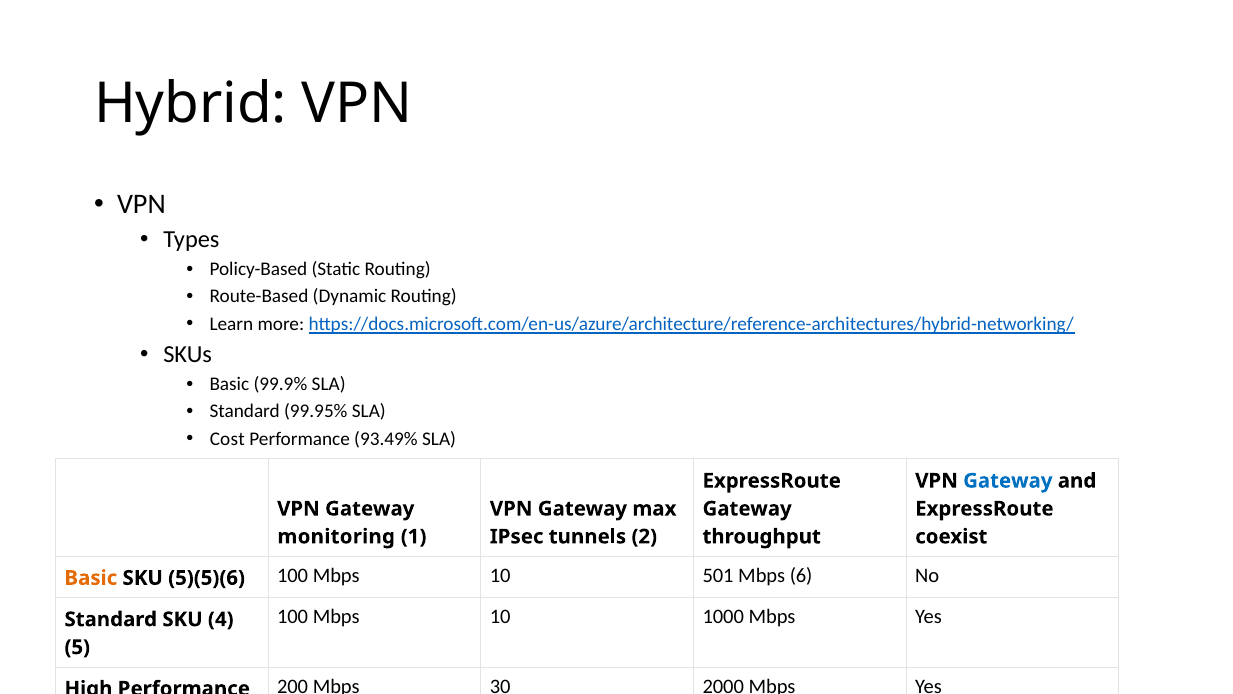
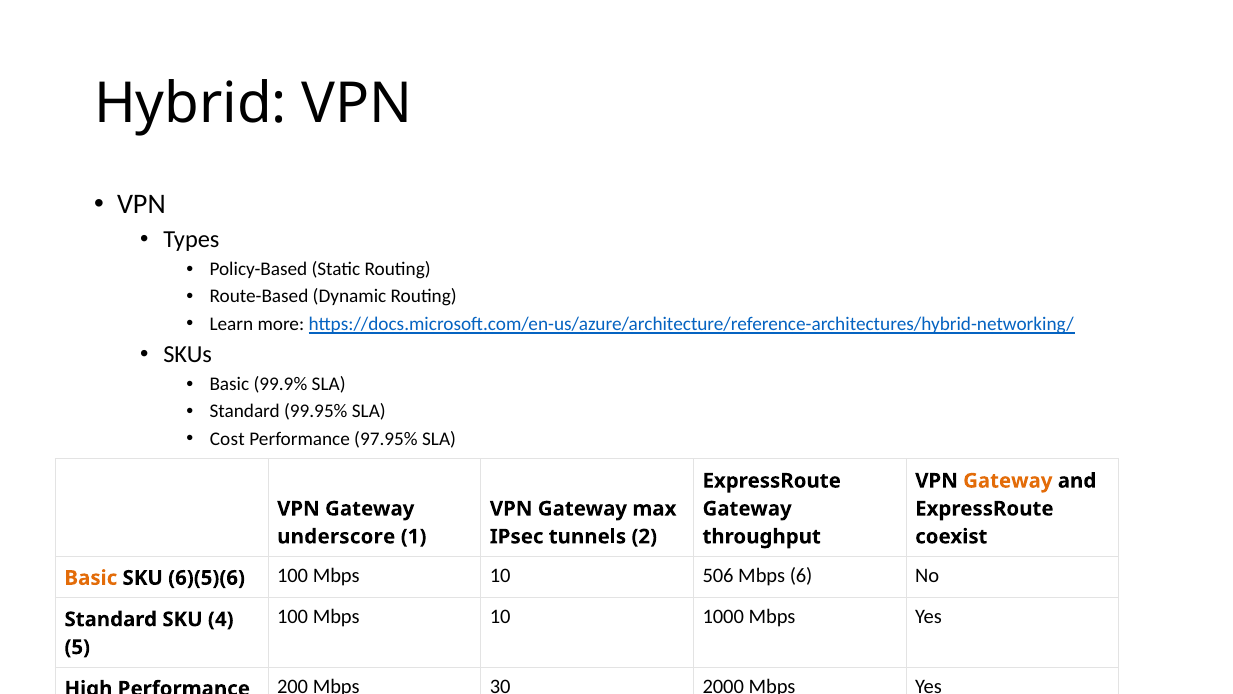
93.49%: 93.49% -> 97.95%
Gateway at (1008, 481) colour: blue -> orange
monitoring: monitoring -> underscore
5)(5)(6: 5)(5)(6 -> 6)(5)(6
501: 501 -> 506
